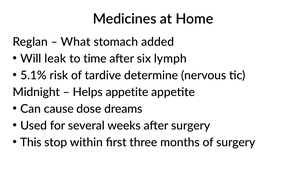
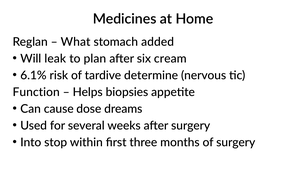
time: time -> plan
lymph: lymph -> cream
5.1%: 5.1% -> 6.1%
Midnight: Midnight -> Function
Helps appetite: appetite -> biopsies
This: This -> Into
